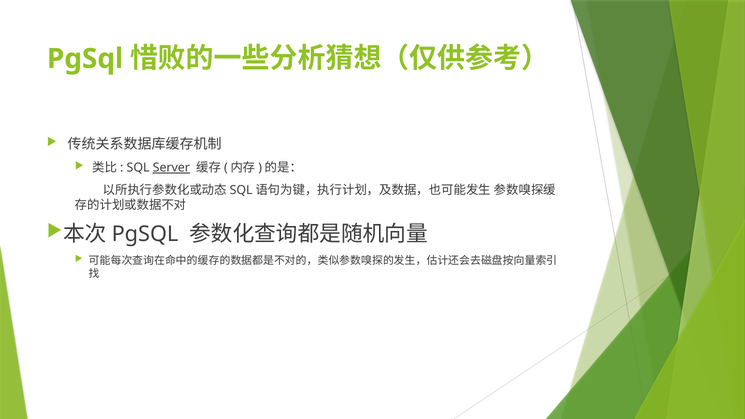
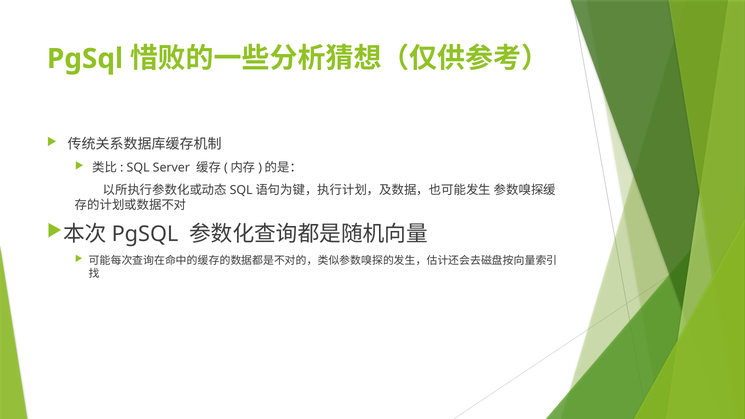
Server underline: present -> none
